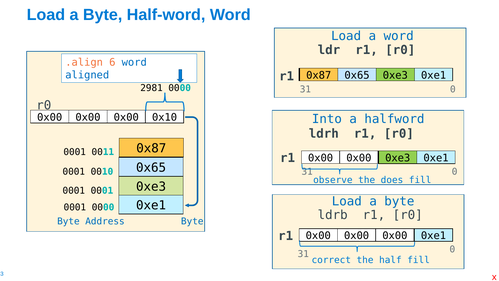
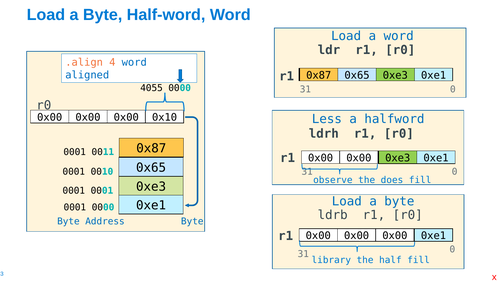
6: 6 -> 4
2981: 2981 -> 4055
Into: Into -> Less
correct: correct -> library
